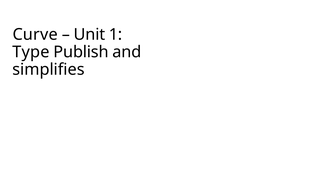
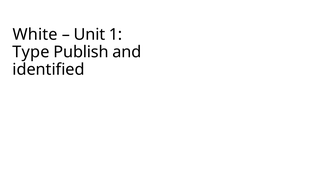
Curve: Curve -> White
simplifies: simplifies -> identified
